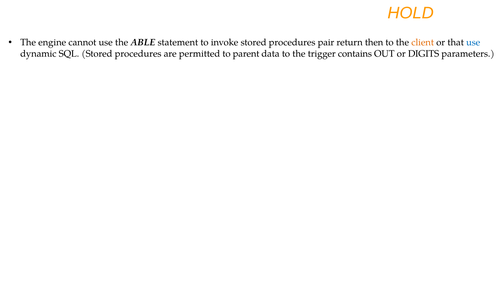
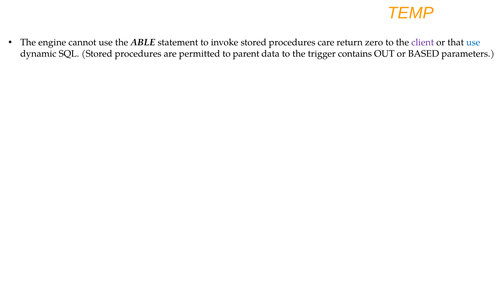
HOLD: HOLD -> TEMP
pair: pair -> care
then: then -> zero
client colour: orange -> purple
DIGITS: DIGITS -> BASED
